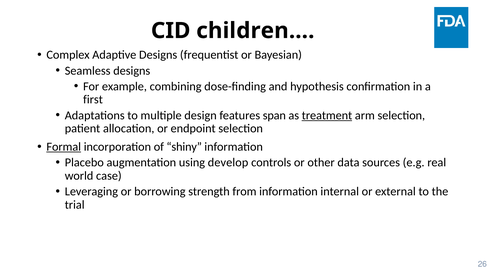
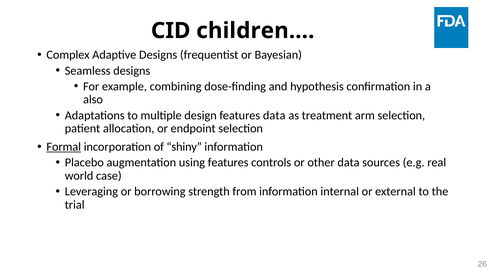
first: first -> also
features span: span -> data
treatment underline: present -> none
using develop: develop -> features
